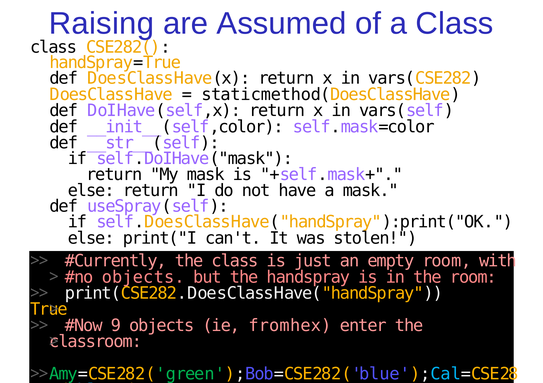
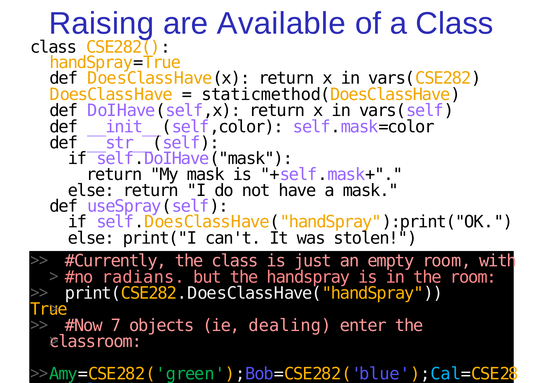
Assumed: Assumed -> Available
objects at (143, 277): objects -> radians
9: 9 -> 7
fromhex: fromhex -> dealing
